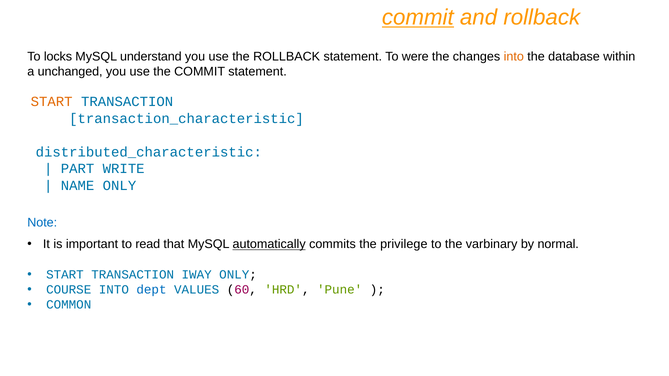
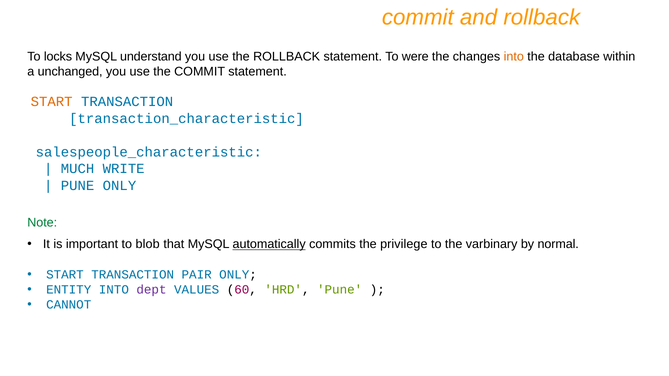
commit at (418, 17) underline: present -> none
distributed_characteristic: distributed_characteristic -> salespeople_characteristic
PART: PART -> MUCH
NAME at (78, 186): NAME -> PUNE
Note colour: blue -> green
read: read -> blob
IWAY: IWAY -> PAIR
COURSE: COURSE -> ENTITY
dept colour: blue -> purple
COMMON: COMMON -> CANNOT
